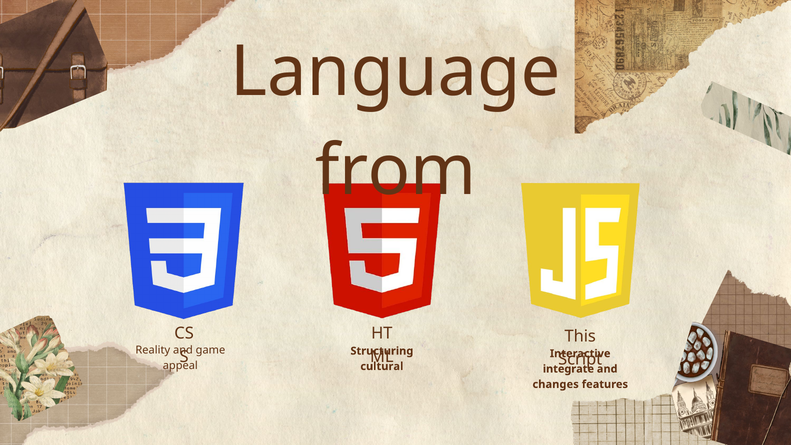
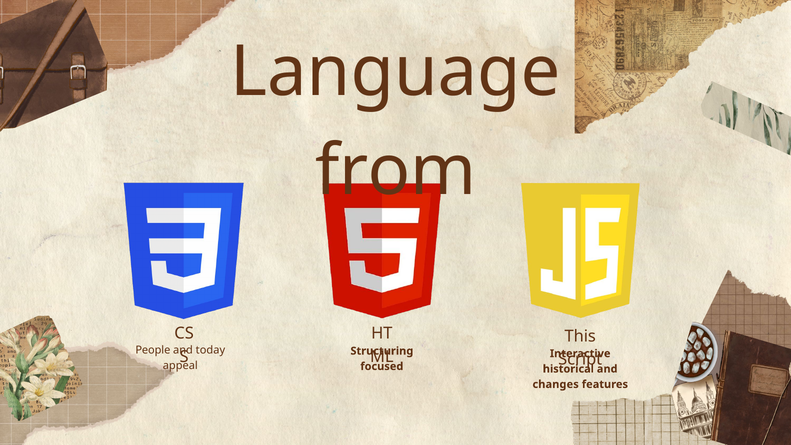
Reality: Reality -> People
game: game -> today
cultural: cultural -> focused
integrate: integrate -> historical
